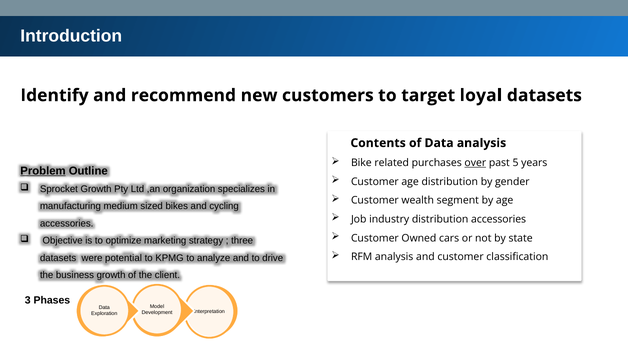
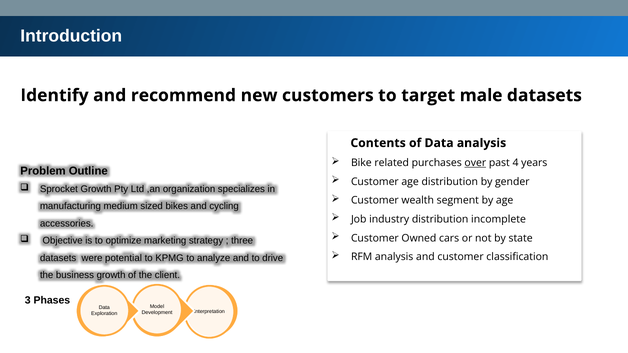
loyal: loyal -> male
5: 5 -> 4
Problem underline: present -> none
distribution accessories: accessories -> incomplete
